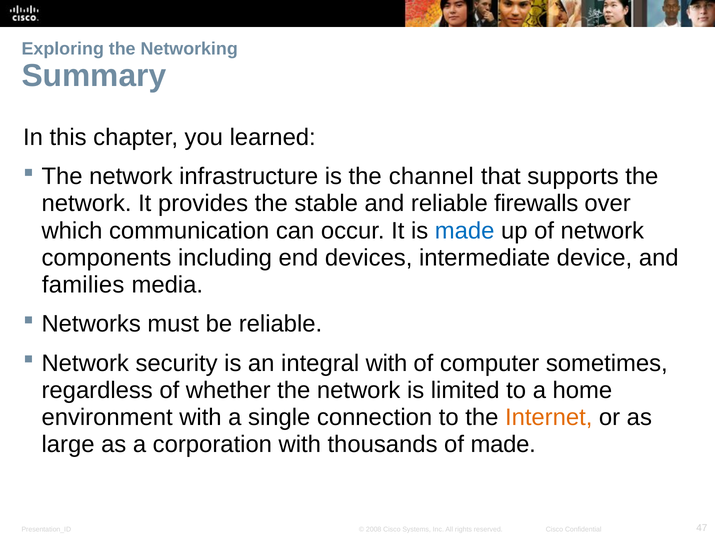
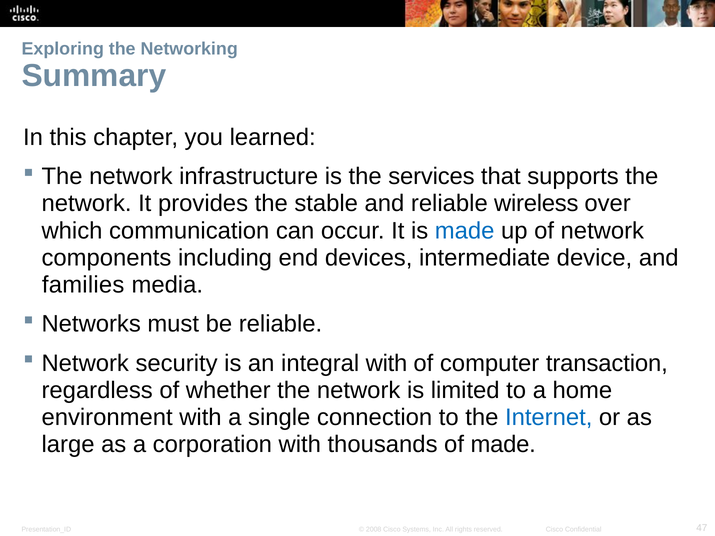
channel: channel -> services
firewalls: firewalls -> wireless
sometimes: sometimes -> transaction
Internet colour: orange -> blue
